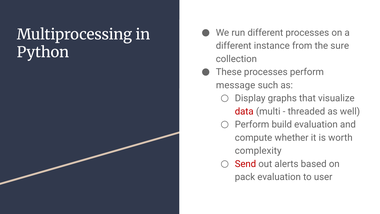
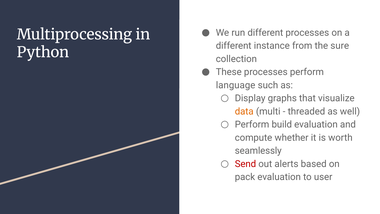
message: message -> language
data colour: red -> orange
complexity: complexity -> seamlessly
